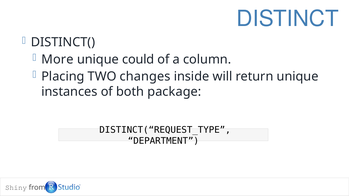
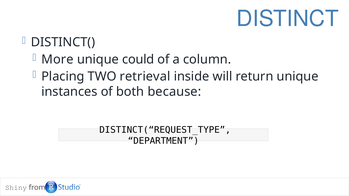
changes: changes -> retrieval
package: package -> because
